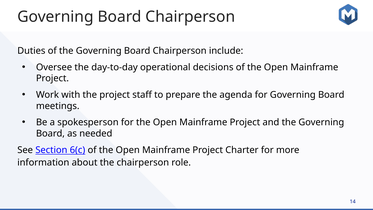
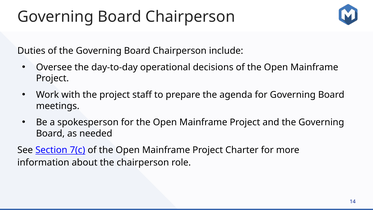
6(c: 6(c -> 7(c
